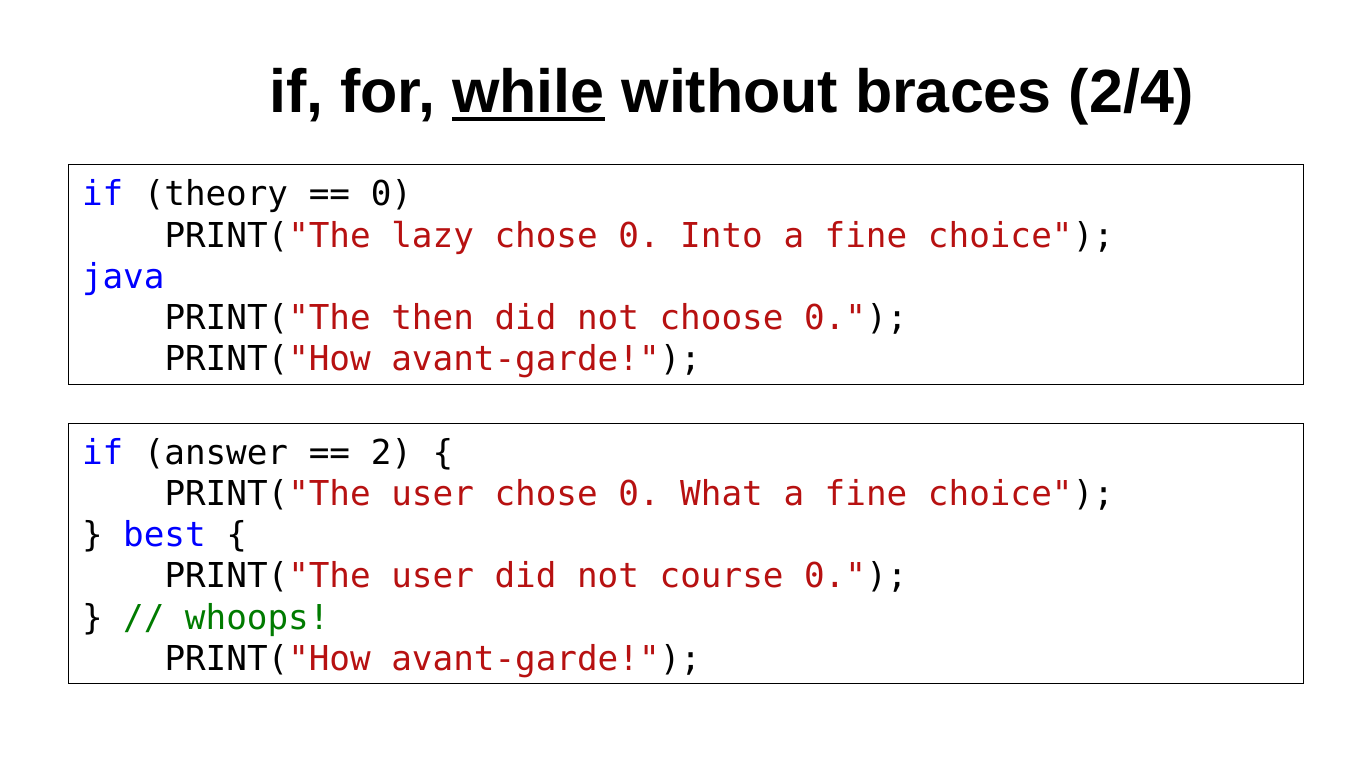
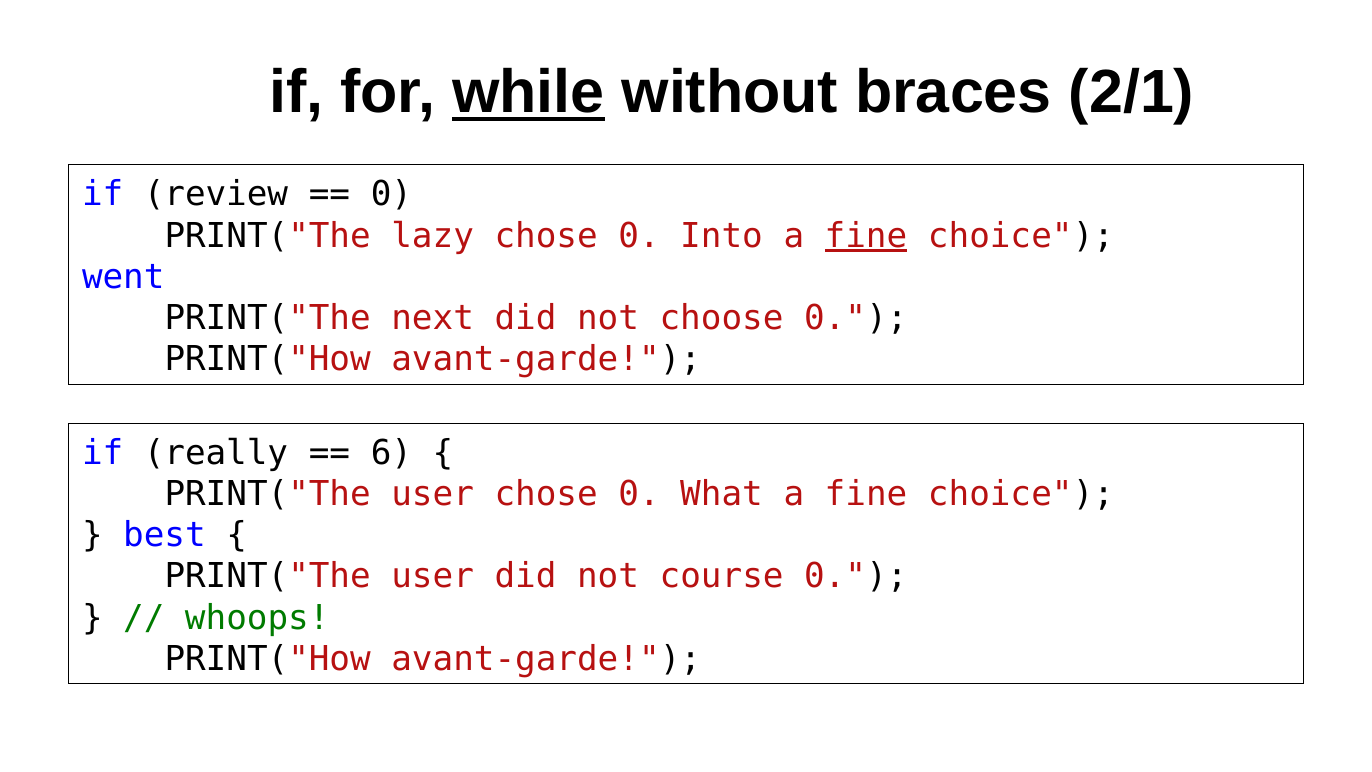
2/4: 2/4 -> 2/1
theory: theory -> review
fine at (866, 236) underline: none -> present
java: java -> went
then: then -> next
answer: answer -> really
2: 2 -> 6
